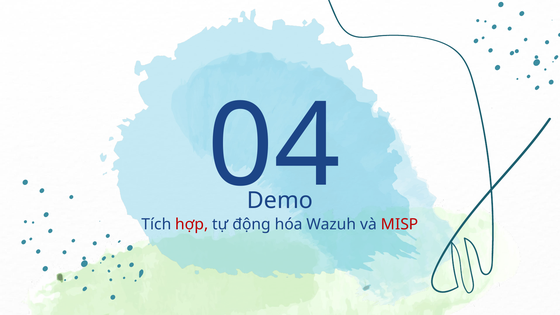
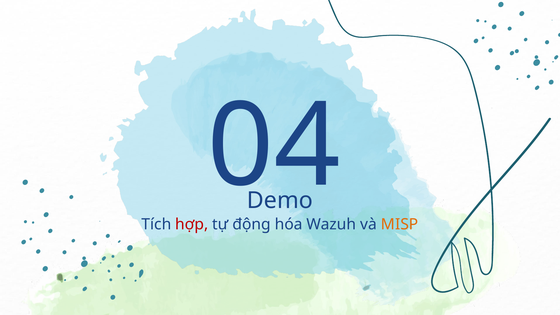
MISP colour: red -> orange
